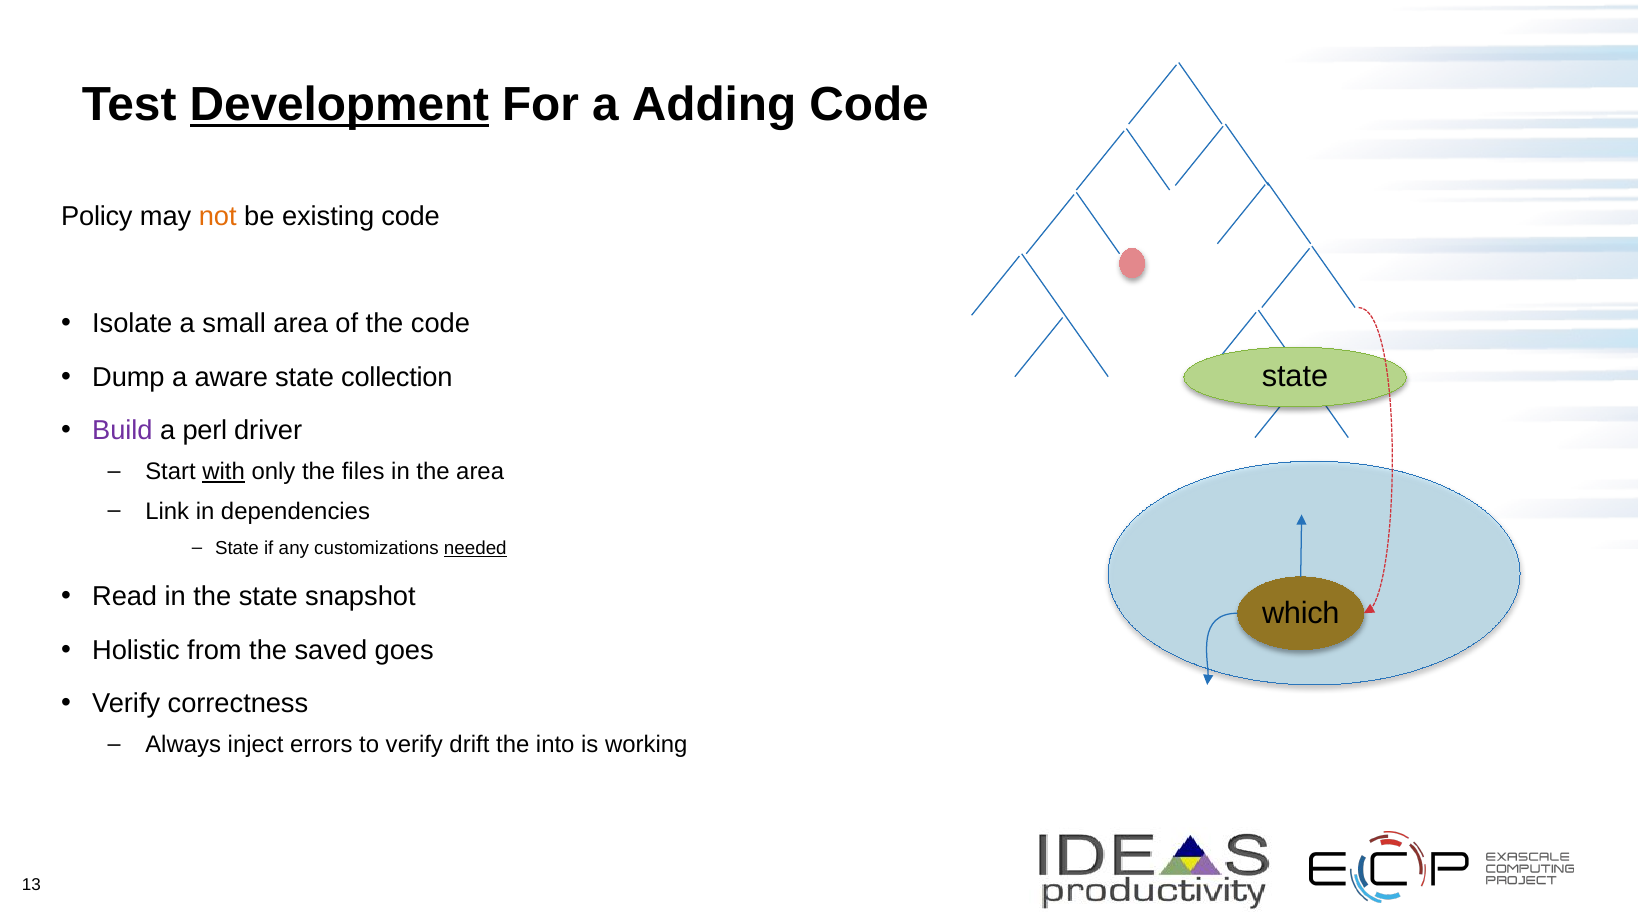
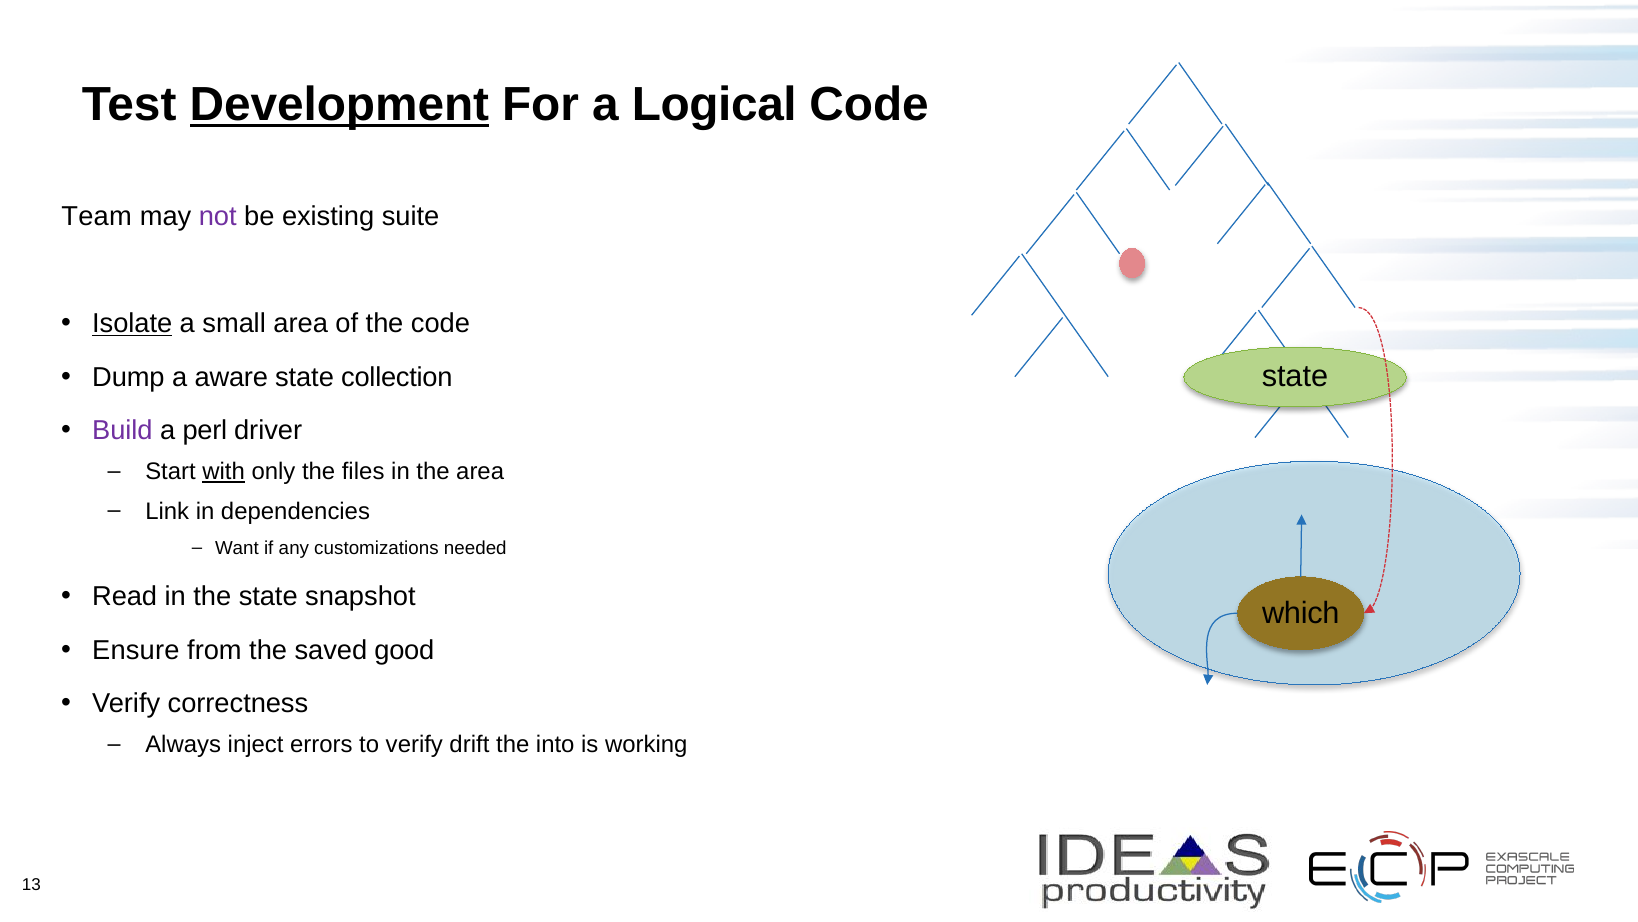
Adding: Adding -> Logical
Policy: Policy -> Team
not colour: orange -> purple
existing code: code -> suite
Isolate underline: none -> present
State at (237, 548): State -> Want
needed underline: present -> none
Holistic: Holistic -> Ensure
goes: goes -> good
